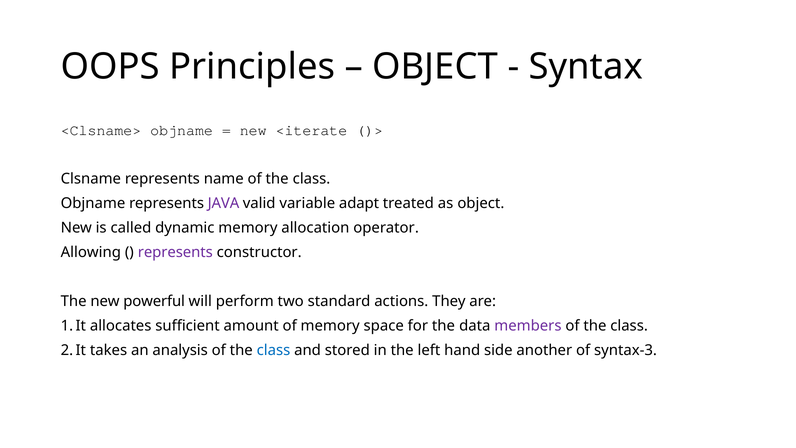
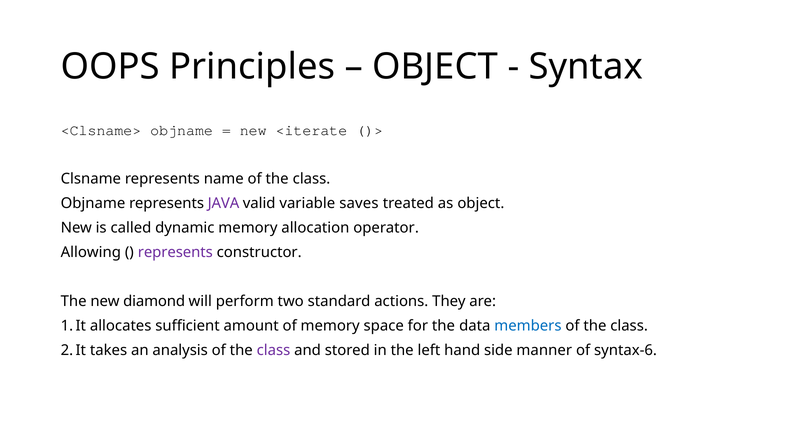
adapt: adapt -> saves
powerful: powerful -> diamond
members colour: purple -> blue
class at (274, 350) colour: blue -> purple
another: another -> manner
syntax-3: syntax-3 -> syntax-6
